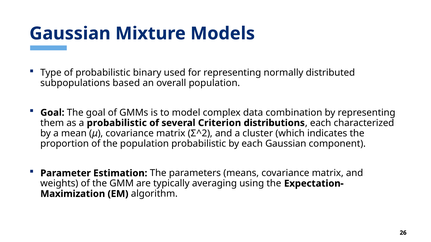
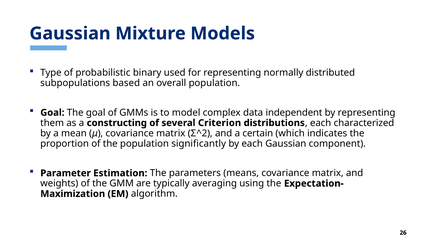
combination: combination -> independent
a probabilistic: probabilistic -> constructing
cluster: cluster -> certain
population probabilistic: probabilistic -> significantly
